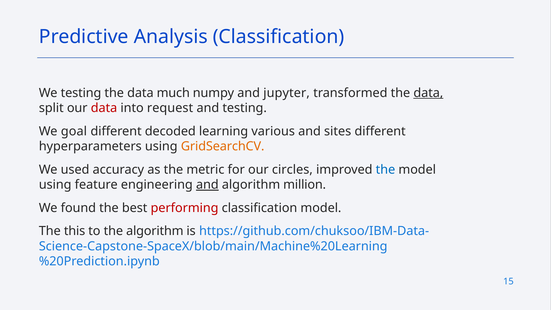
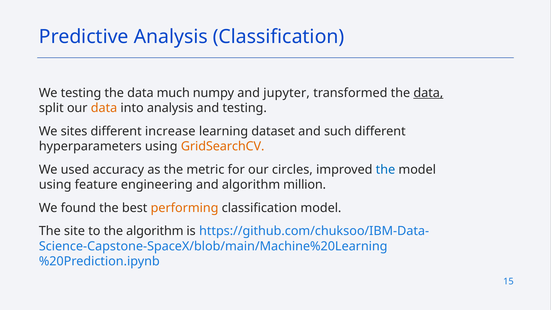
data at (104, 108) colour: red -> orange
into request: request -> analysis
goal: goal -> sites
decoded: decoded -> increase
various: various -> dataset
sites: sites -> such
and at (207, 185) underline: present -> none
performing colour: red -> orange
this: this -> site
